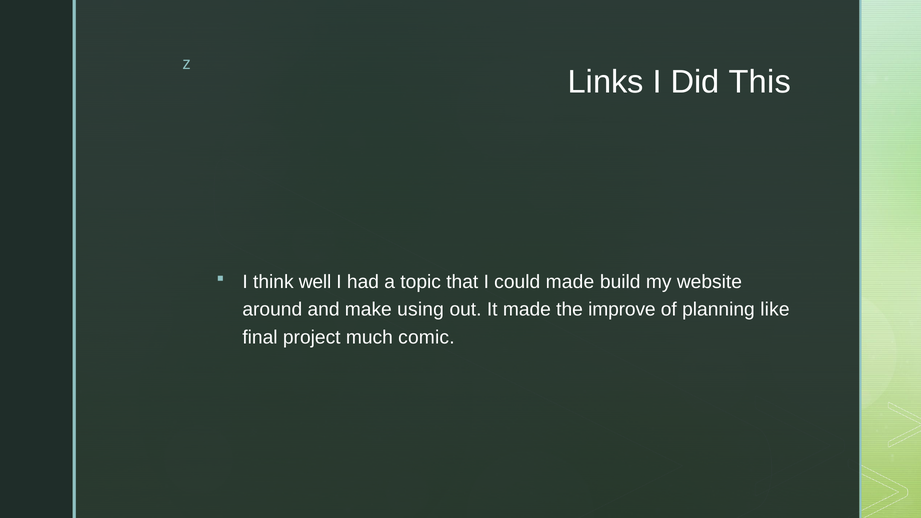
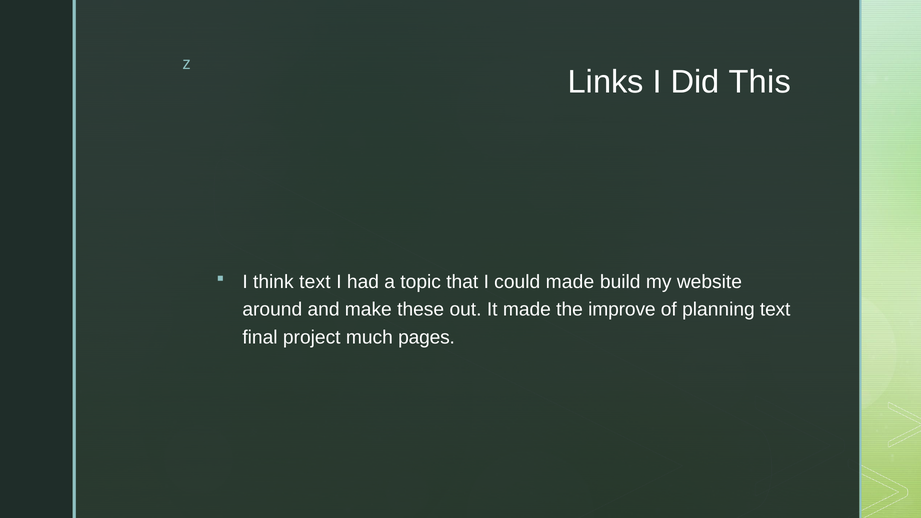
think well: well -> text
using: using -> these
planning like: like -> text
comic: comic -> pages
